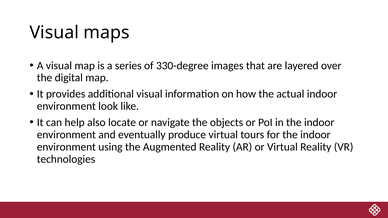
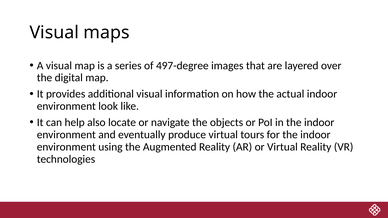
330-degree: 330-degree -> 497-degree
